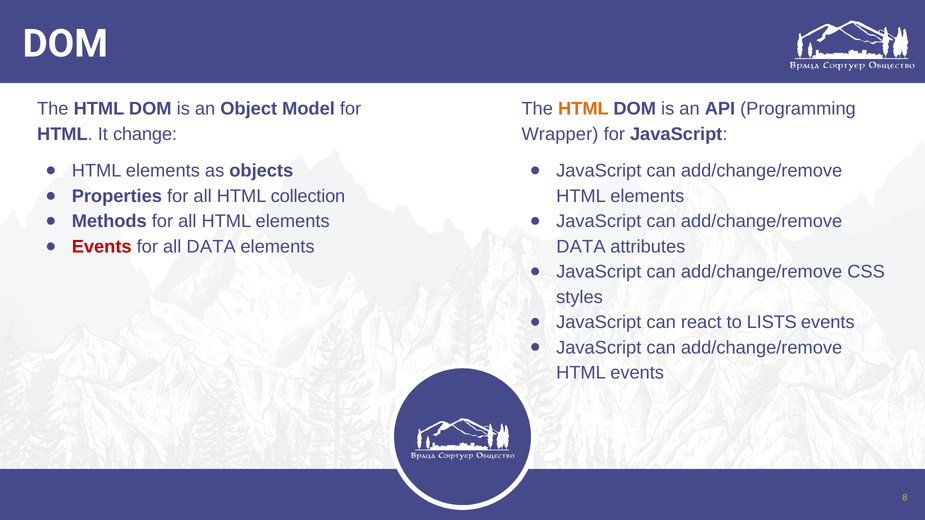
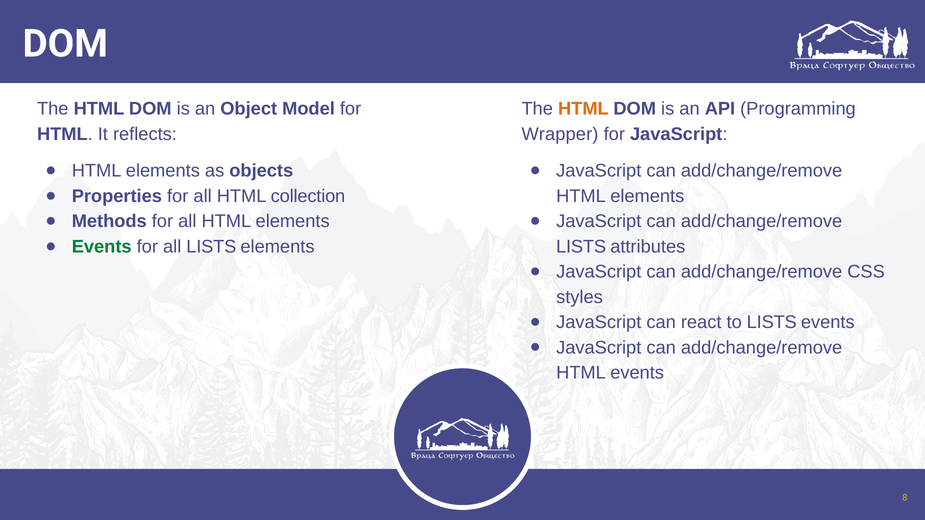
change: change -> reflects
Events at (102, 247) colour: red -> green
all DATA: DATA -> LISTS
DATA at (581, 247): DATA -> LISTS
